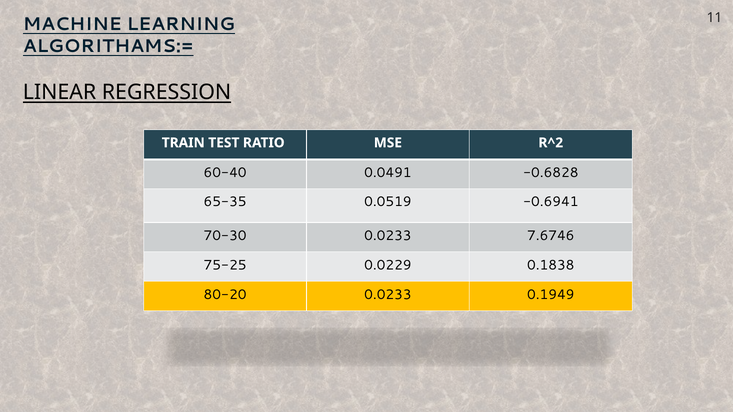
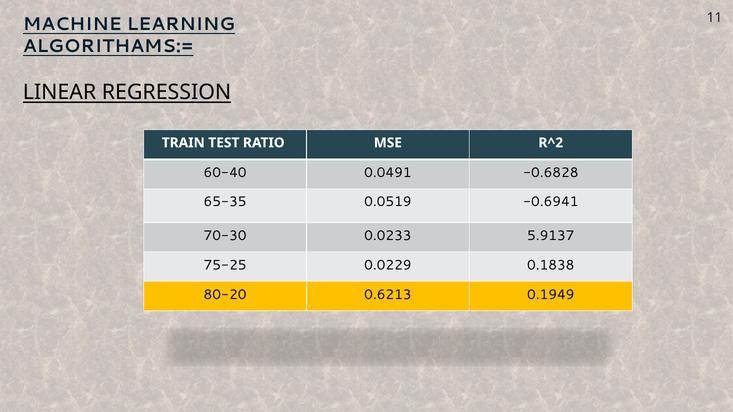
7.6746: 7.6746 -> 5.9137
80-20 0.0233: 0.0233 -> 0.6213
